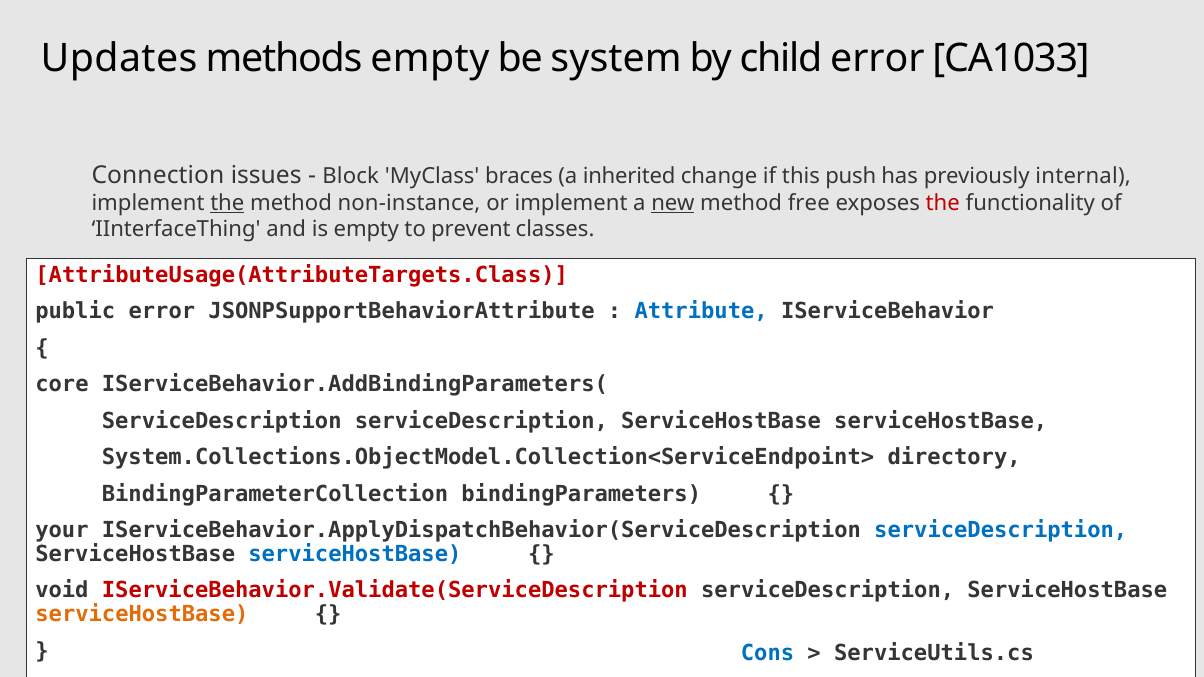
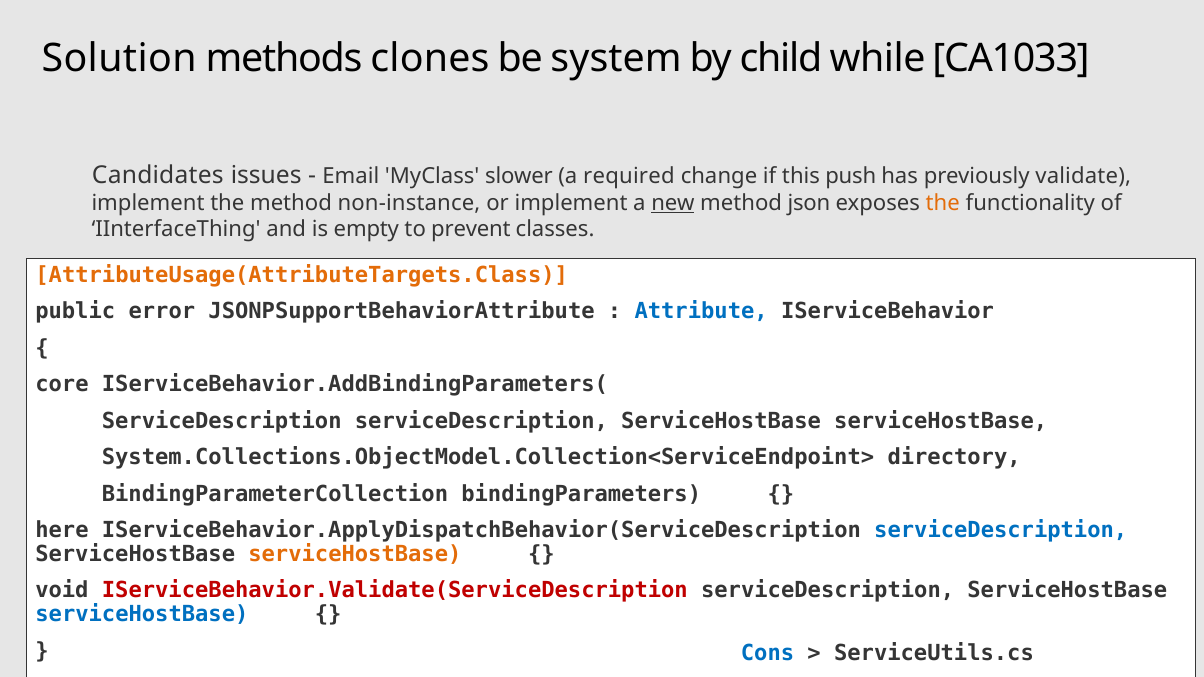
Updates: Updates -> Solution
methods empty: empty -> clones
child error: error -> while
Connection: Connection -> Candidates
Block: Block -> Email
braces: braces -> slower
inherited: inherited -> required
internal: internal -> validate
the at (227, 203) underline: present -> none
free: free -> json
the at (943, 203) colour: red -> orange
AttributeUsage(AttributeTargets.Class colour: red -> orange
your: your -> here
serviceHostBase at (355, 554) colour: blue -> orange
serviceHostBase at (142, 615) colour: orange -> blue
